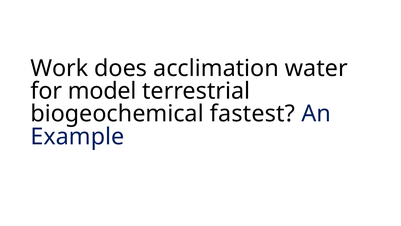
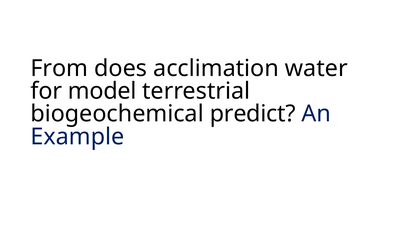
Work: Work -> From
fastest: fastest -> predict
